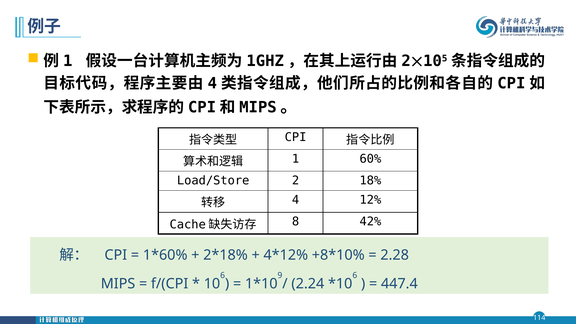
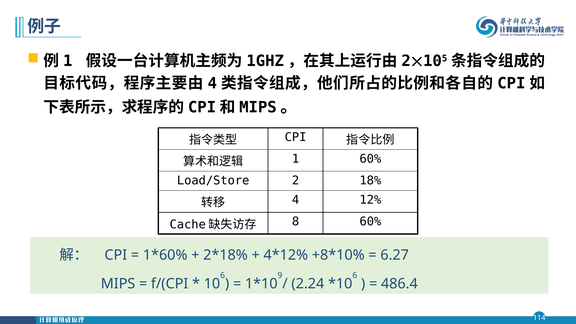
8 42%: 42% -> 60%
2.28: 2.28 -> 6.27
447.4: 447.4 -> 486.4
